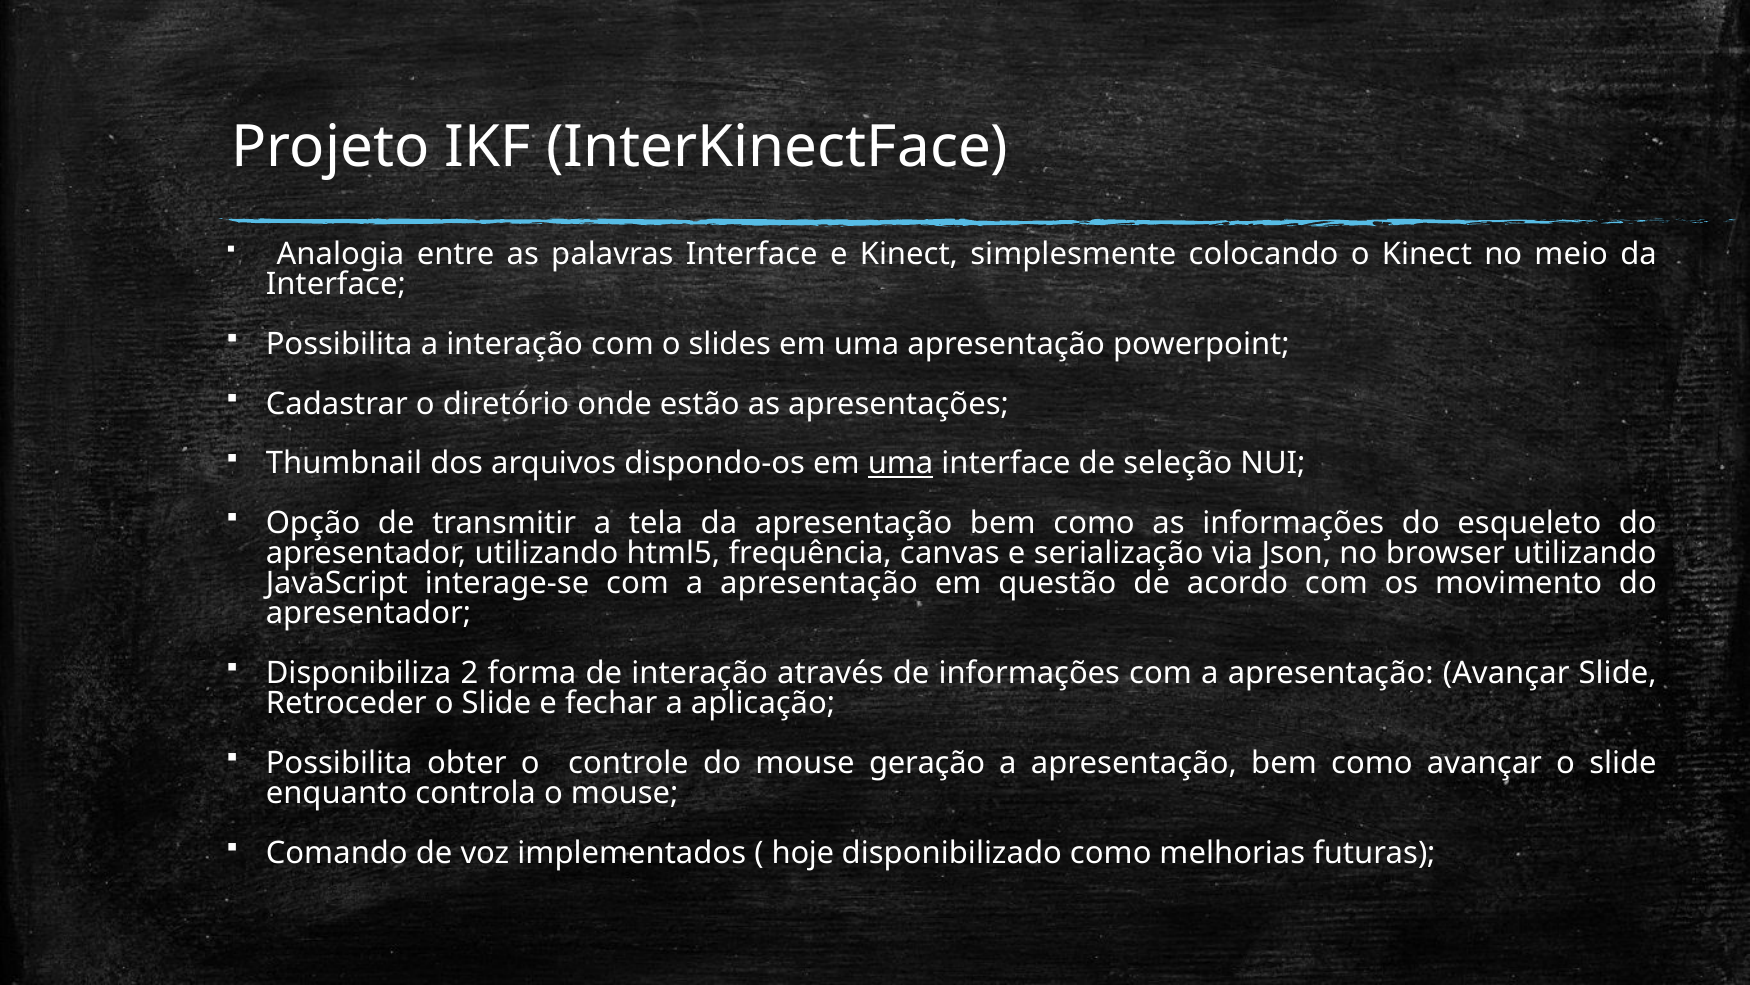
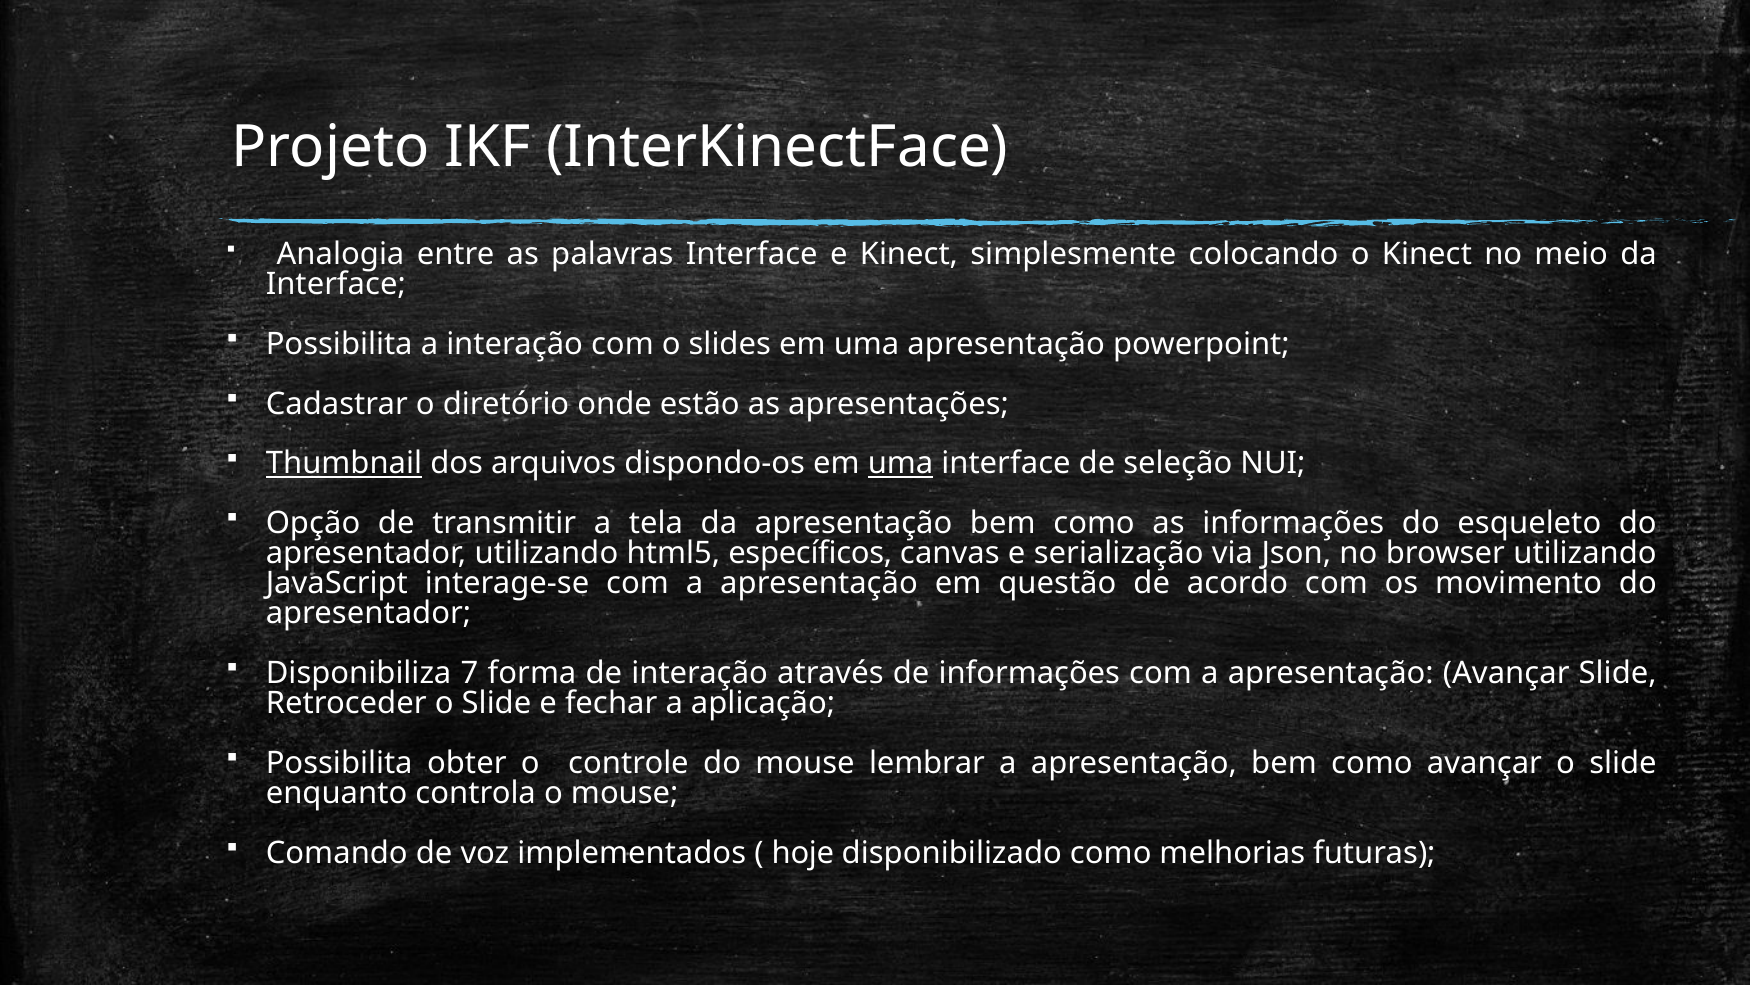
Thumbnail underline: none -> present
frequência: frequência -> específicos
2: 2 -> 7
geração: geração -> lembrar
